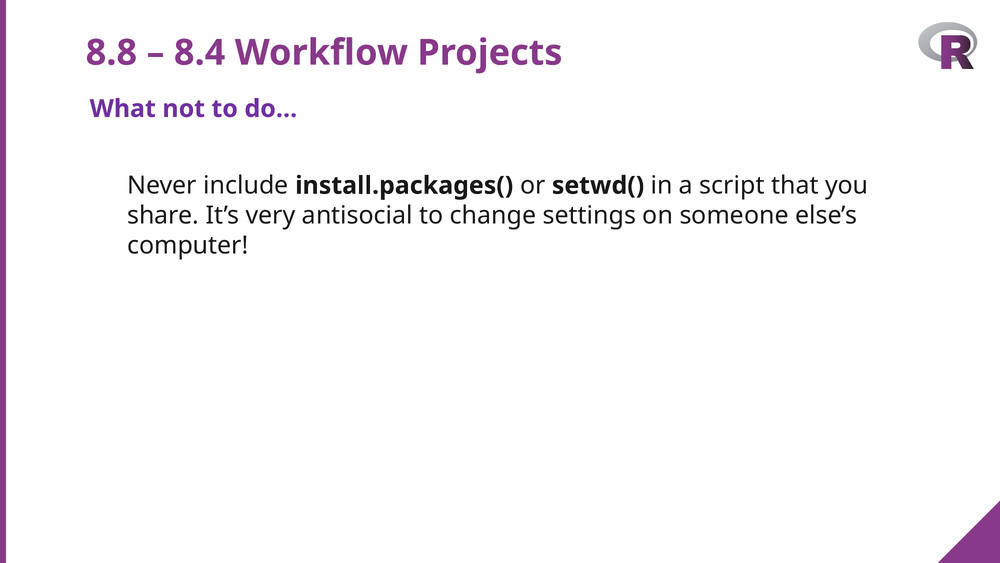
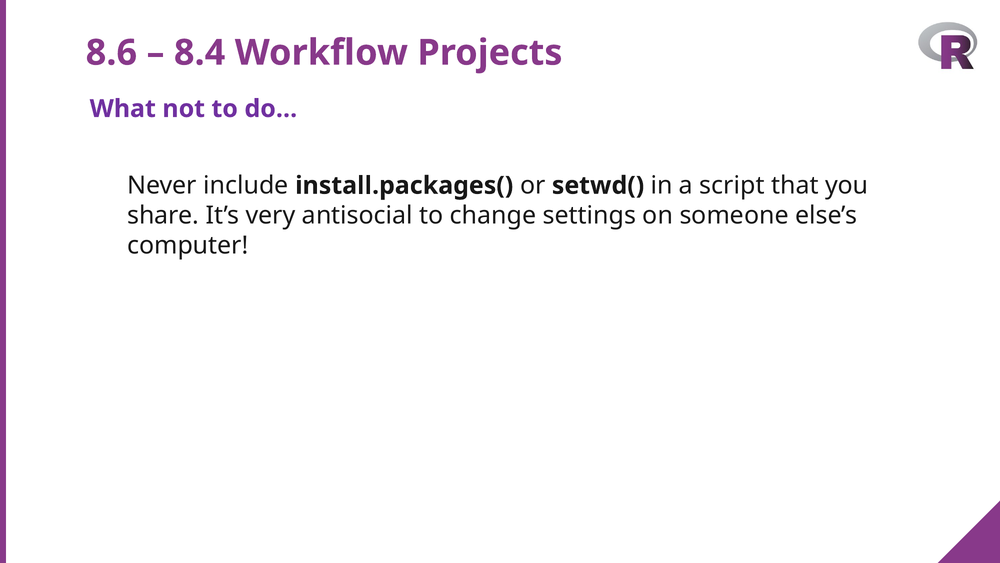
8.8: 8.8 -> 8.6
